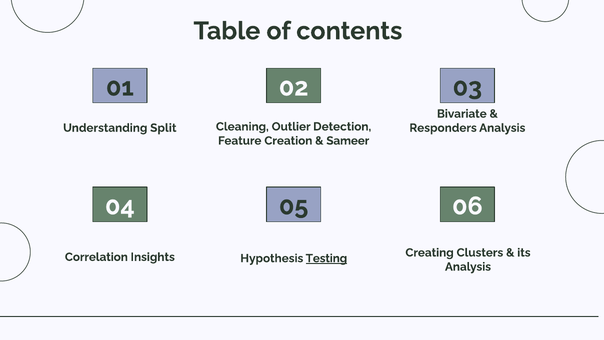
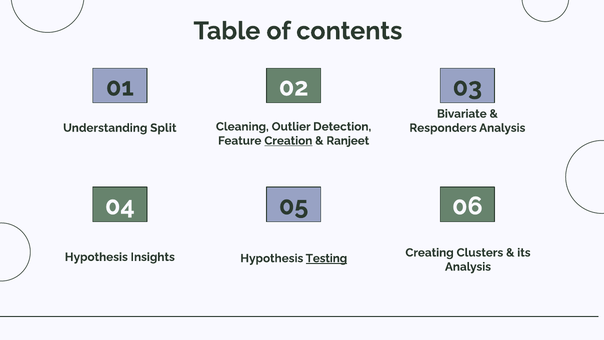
Creation underline: none -> present
Sameer: Sameer -> Ranjeet
Correlation at (96, 257): Correlation -> Hypothesis
